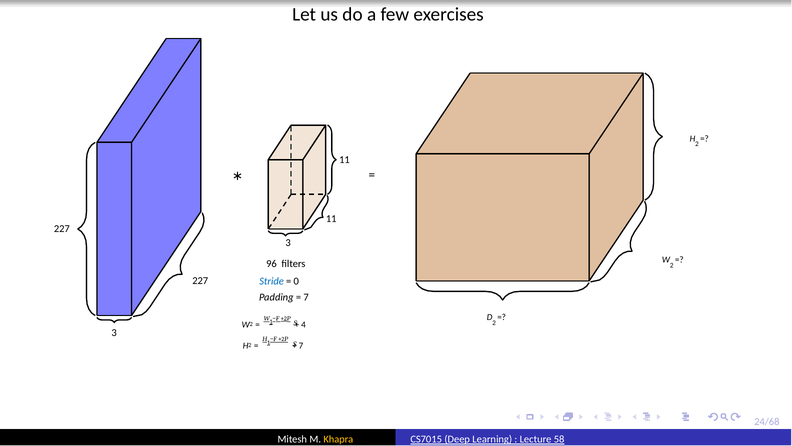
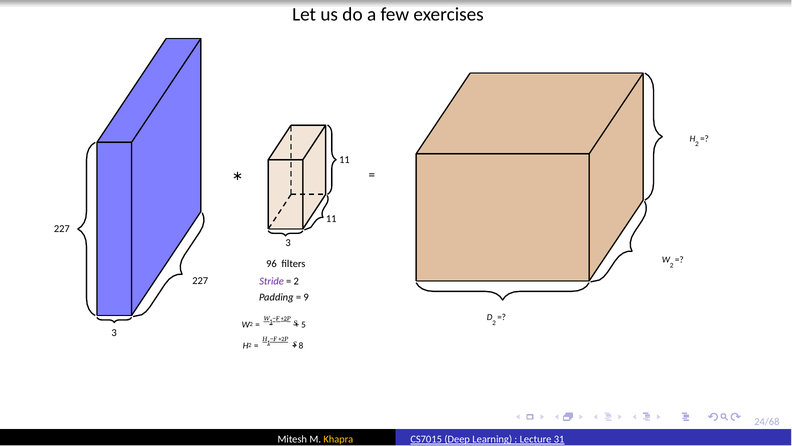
Stride colour: blue -> purple
0 at (296, 281): 0 -> 2
7 at (306, 297): 7 -> 9
4: 4 -> 5
7 at (301, 345): 7 -> 8
58: 58 -> 31
